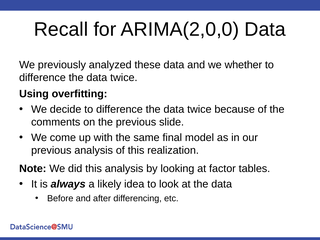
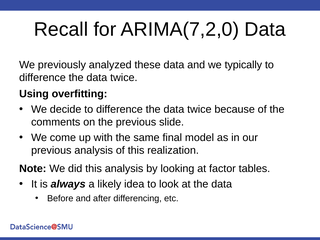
ARIMA(2,0,0: ARIMA(2,0,0 -> ARIMA(7,2,0
whether: whether -> typically
